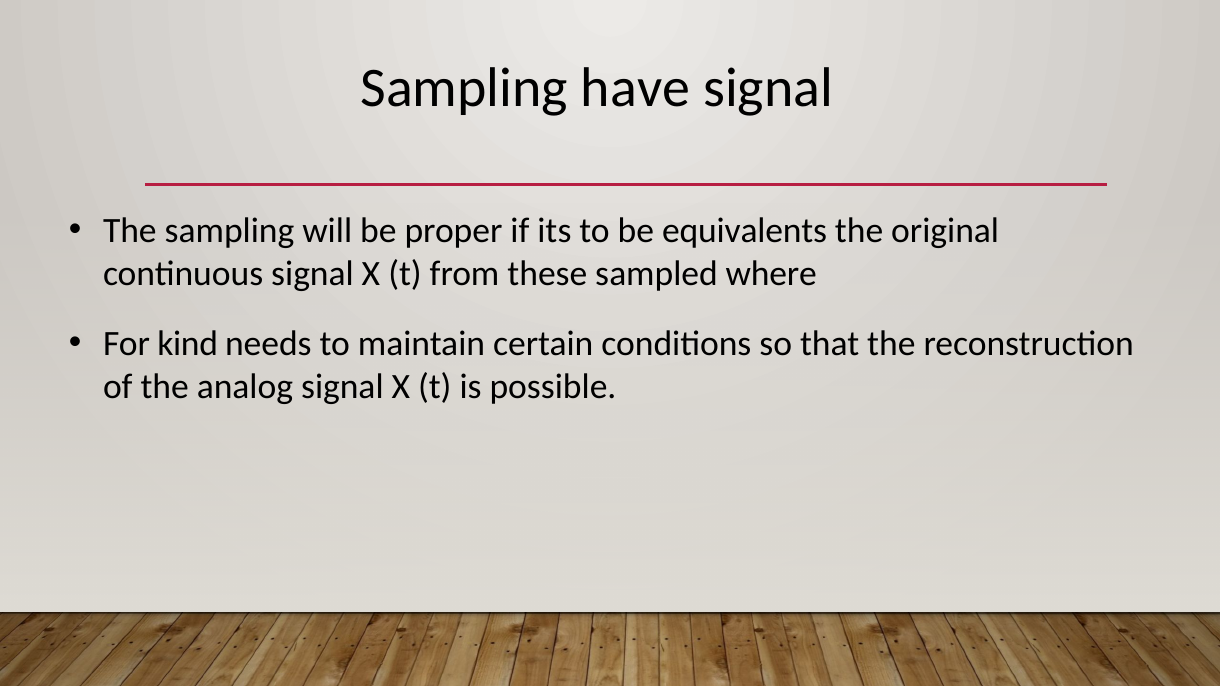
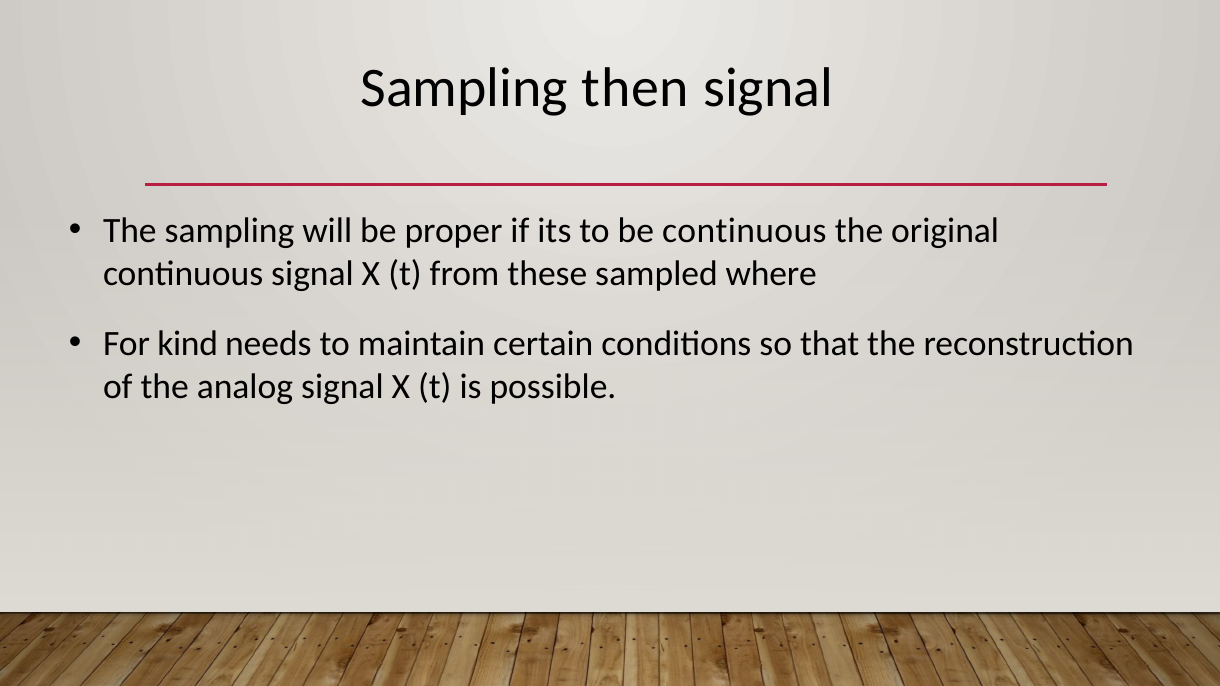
have: have -> then
be equivalents: equivalents -> continuous
